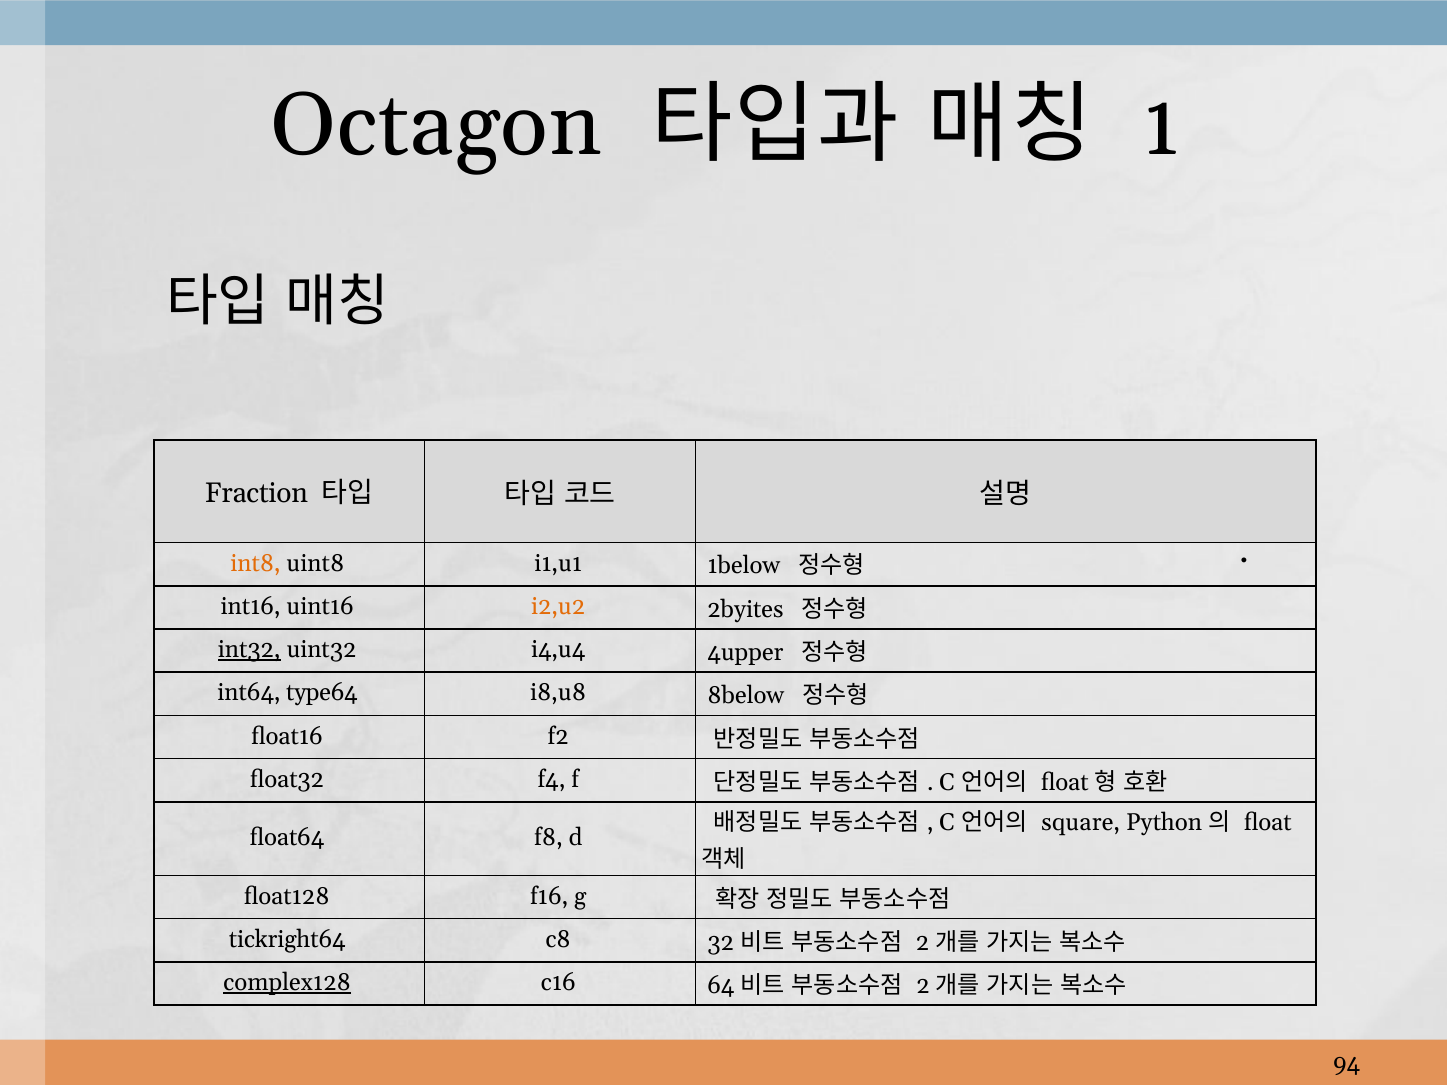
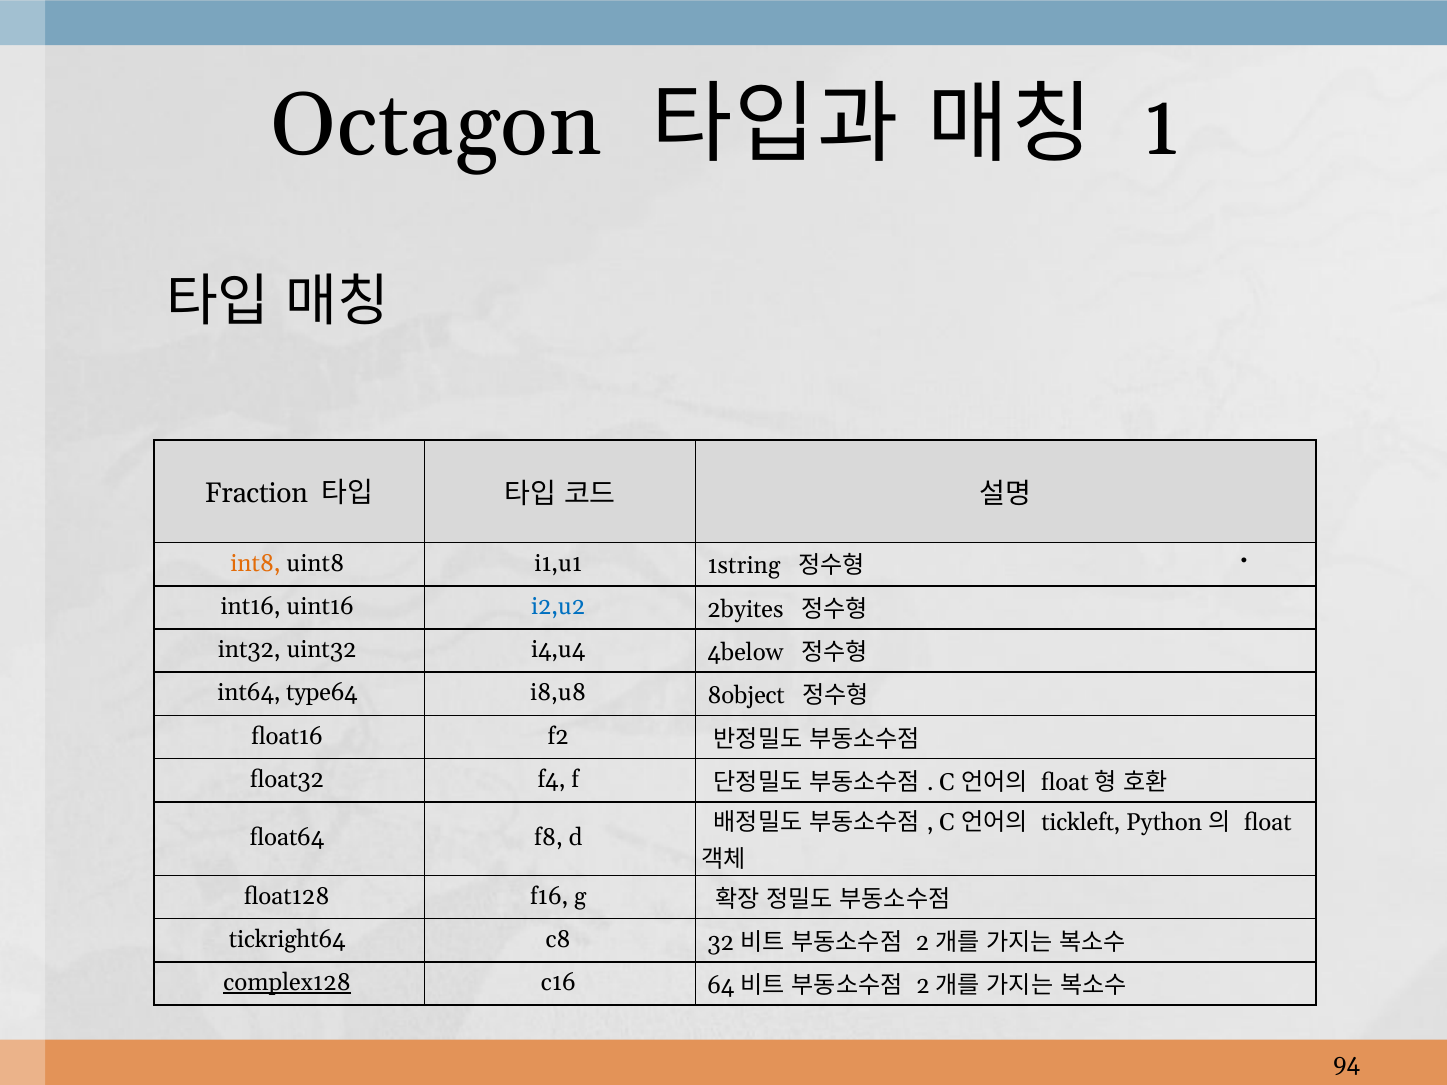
1below: 1below -> 1string
i2,u2 colour: orange -> blue
int32 underline: present -> none
4upper: 4upper -> 4below
8below: 8below -> 8object
square: square -> tickleft
